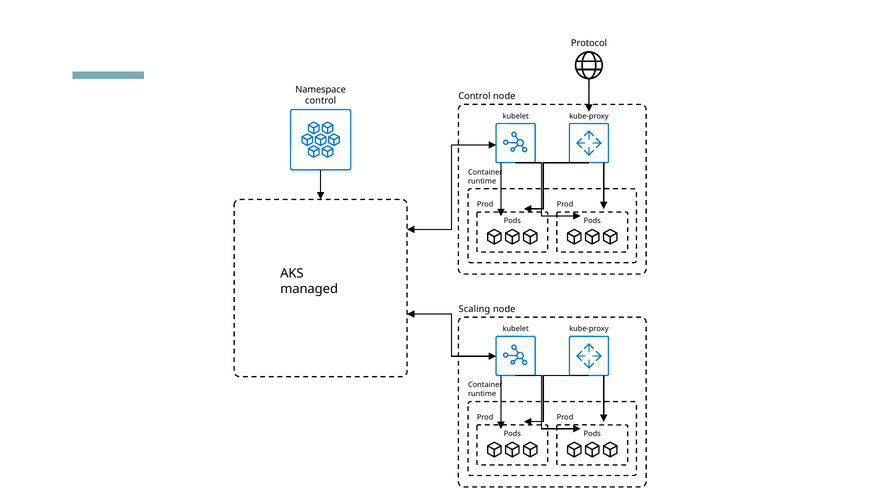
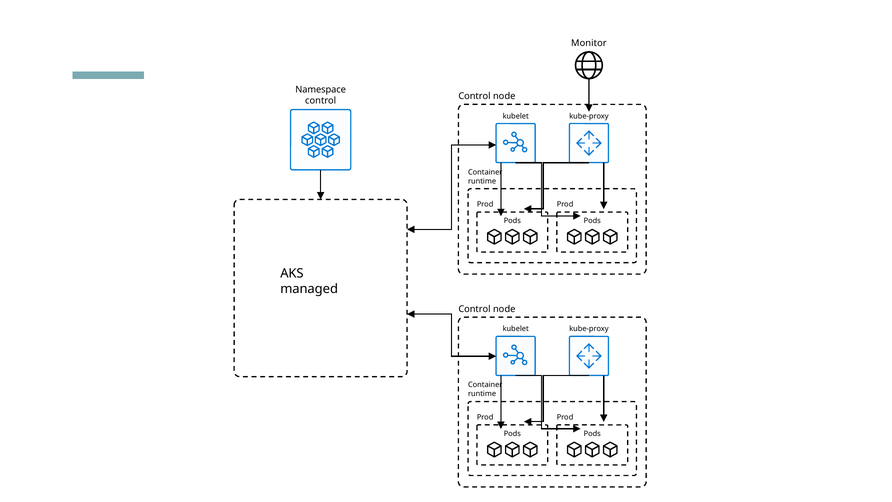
Protocol: Protocol -> Monitor
Scaling at (474, 309): Scaling -> Control
